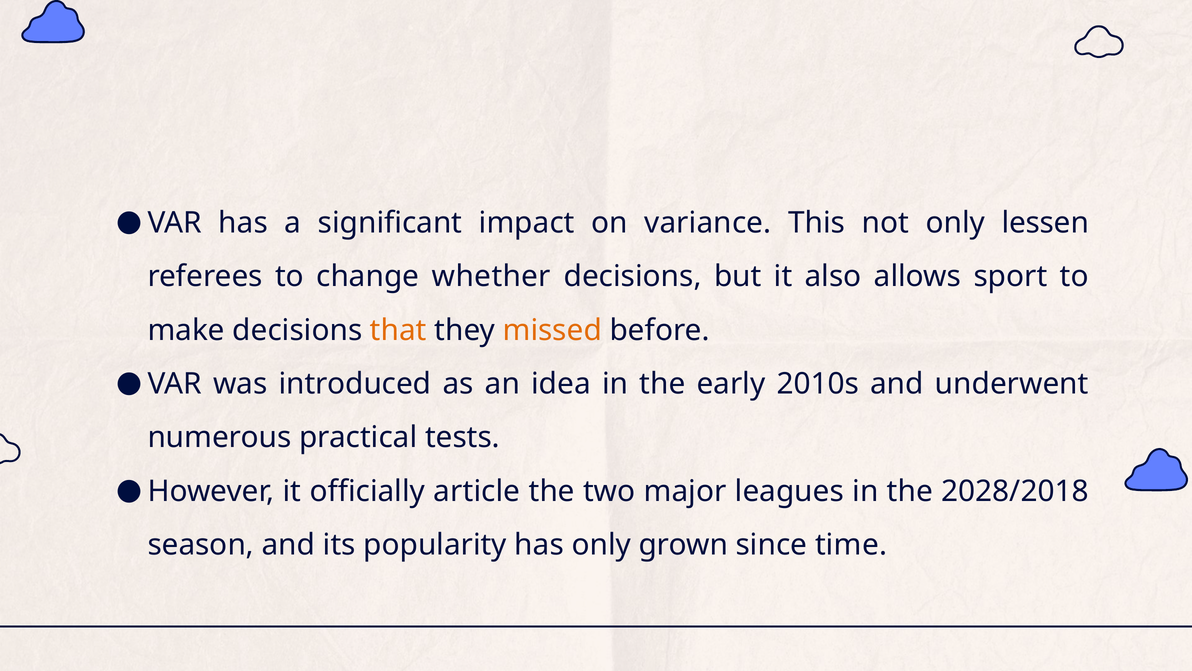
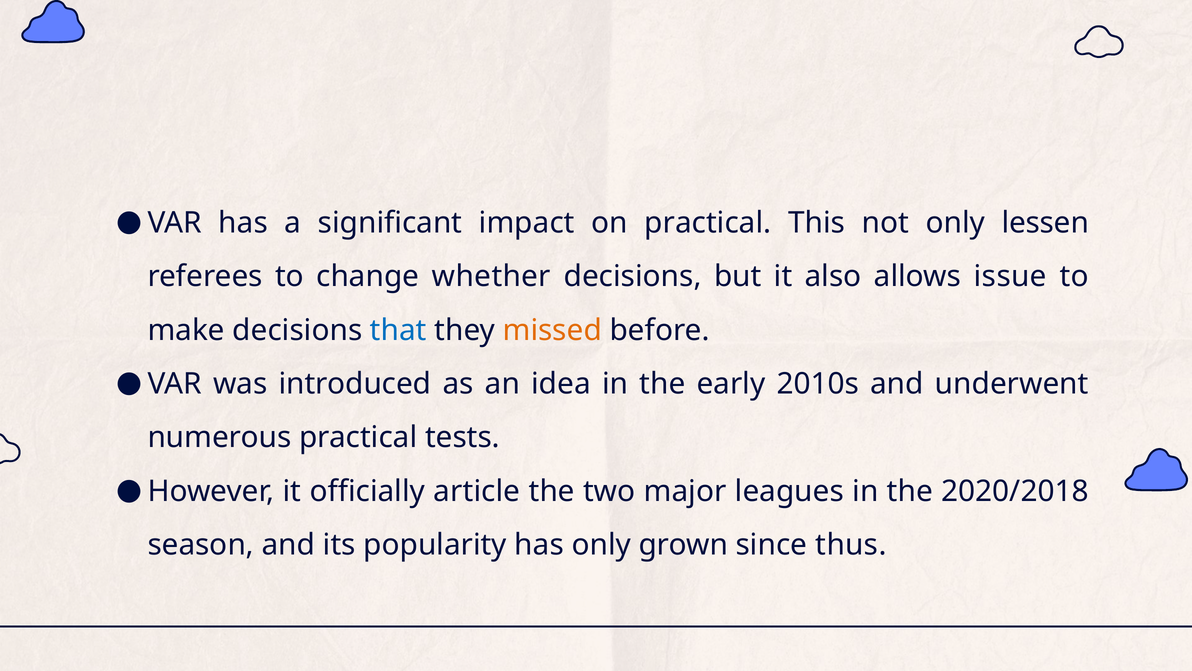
on variance: variance -> practical
sport: sport -> issue
that colour: orange -> blue
2028/2018: 2028/2018 -> 2020/2018
time: time -> thus
